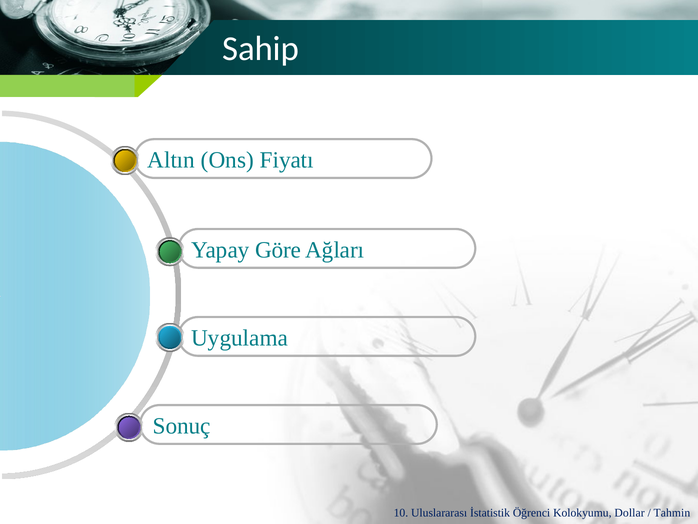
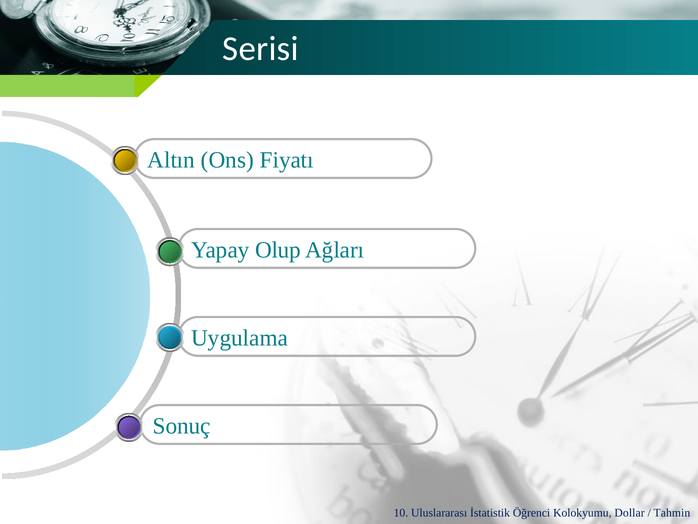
Sahip: Sahip -> Serisi
Göre: Göre -> Olup
